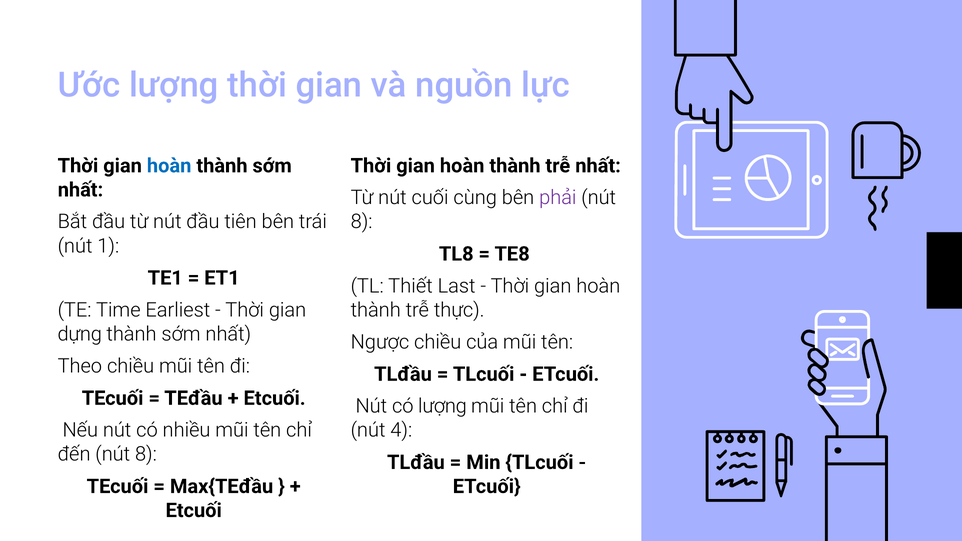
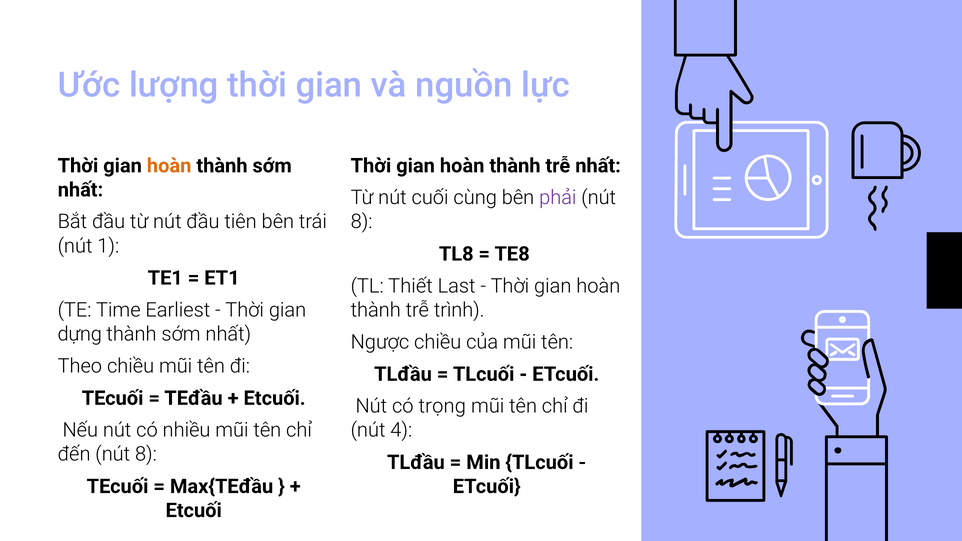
hoàn at (169, 166) colour: blue -> orange
thực: thực -> trình
có lượng: lượng -> trọng
